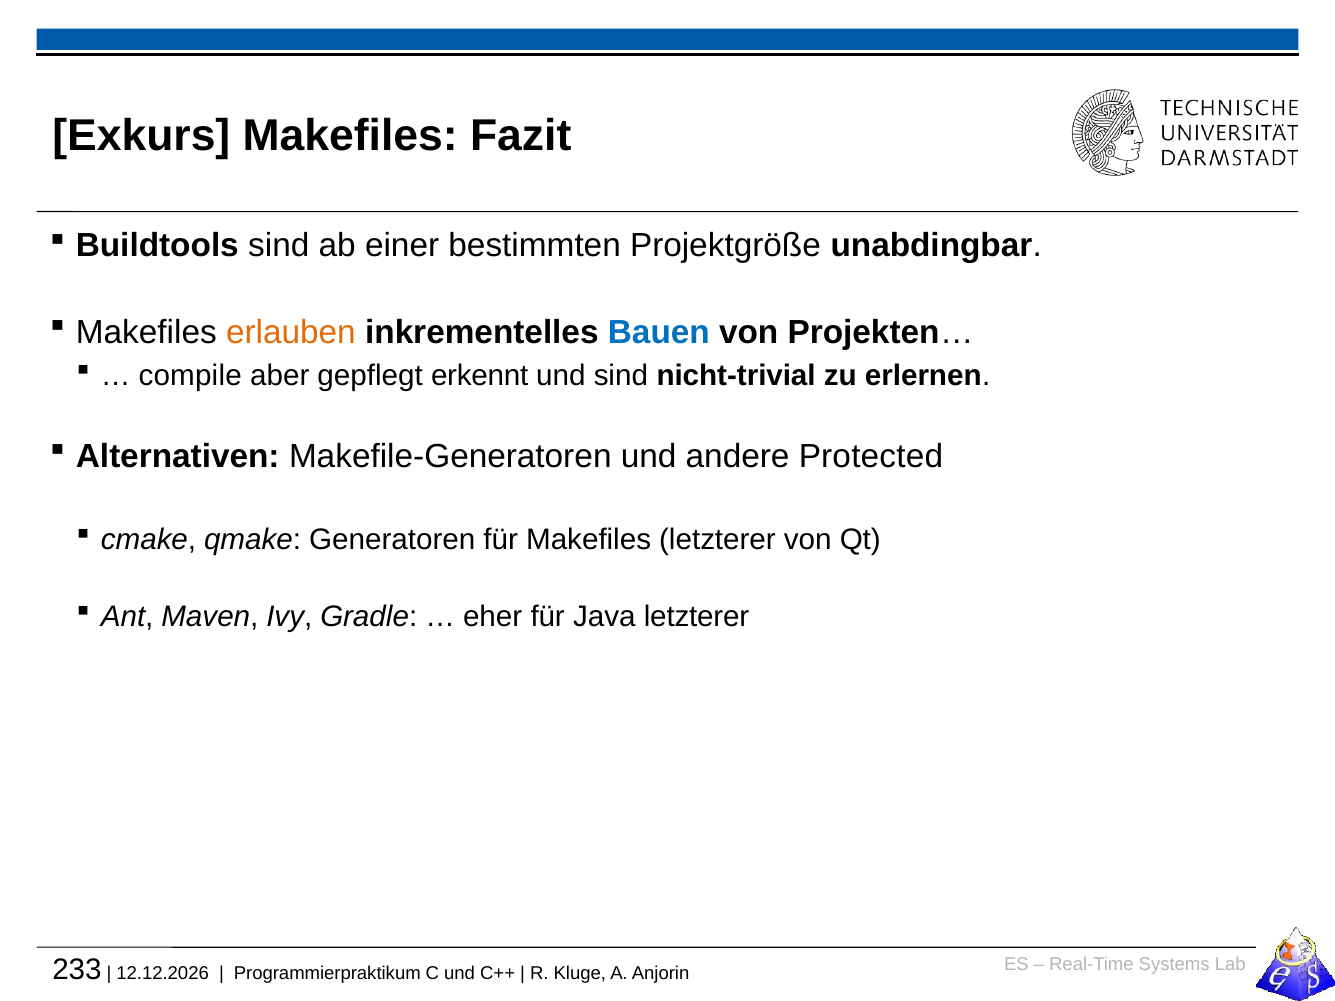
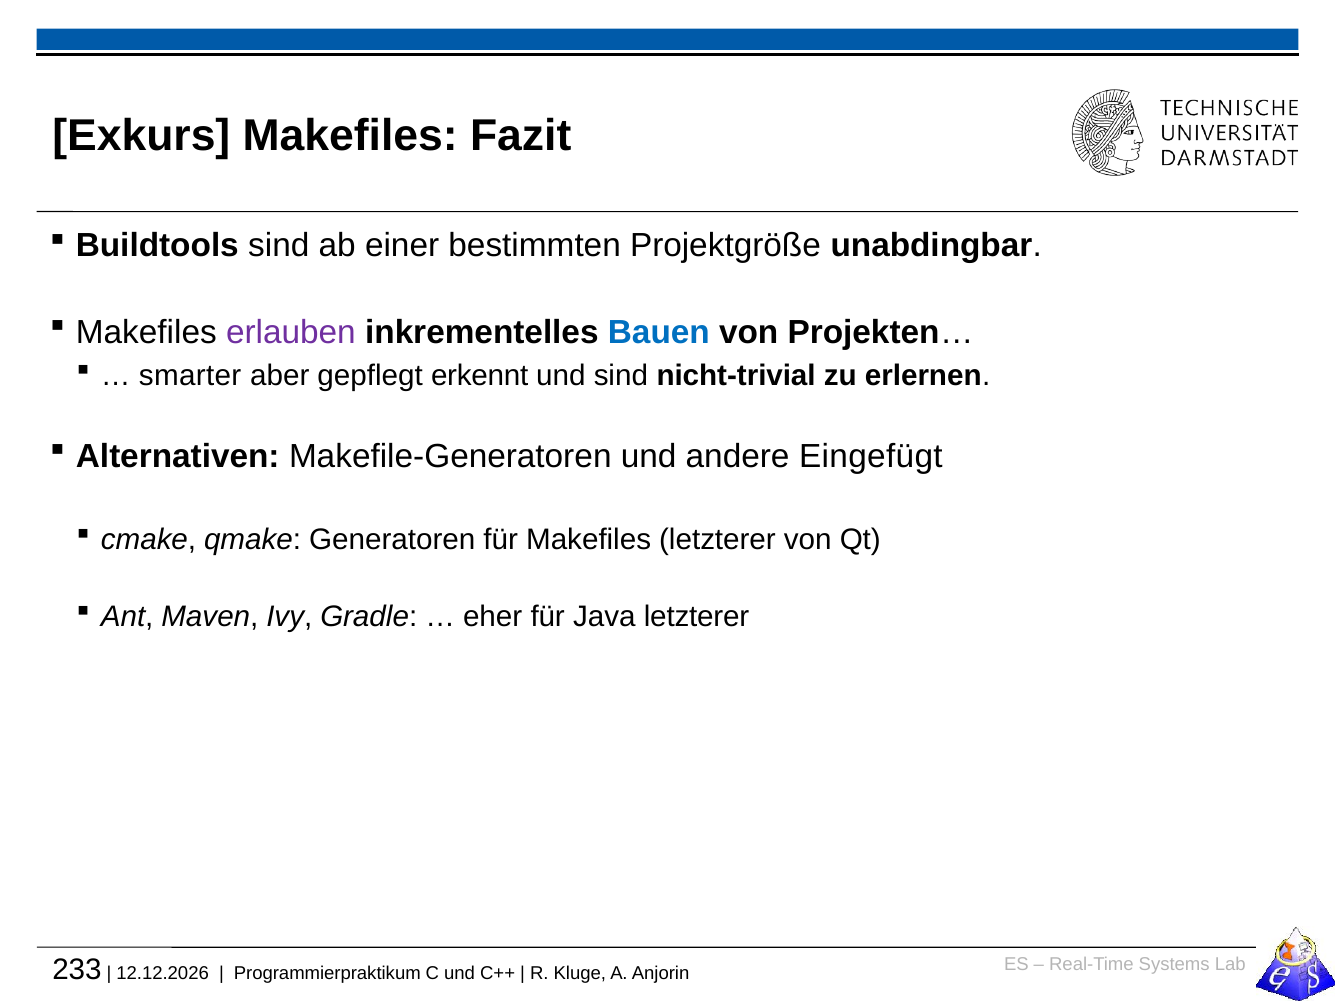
erlauben colour: orange -> purple
compile: compile -> smarter
Protected: Protected -> Eingefügt
